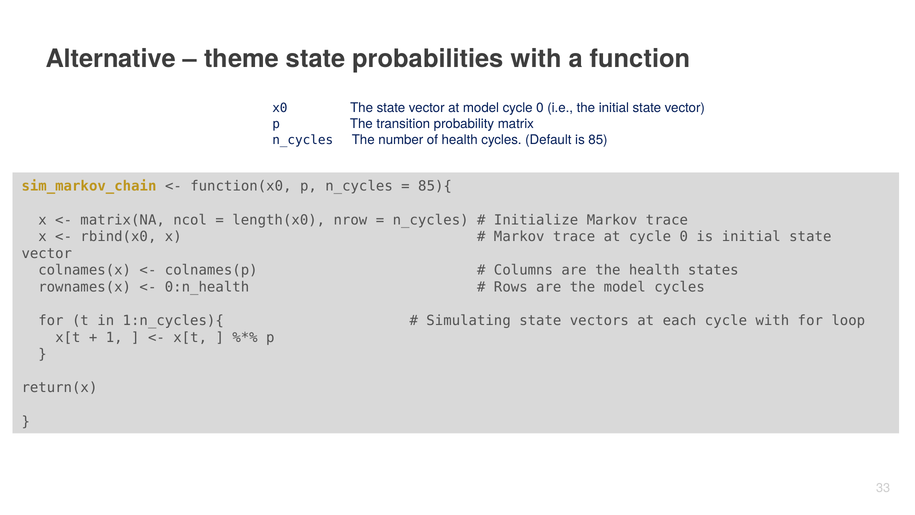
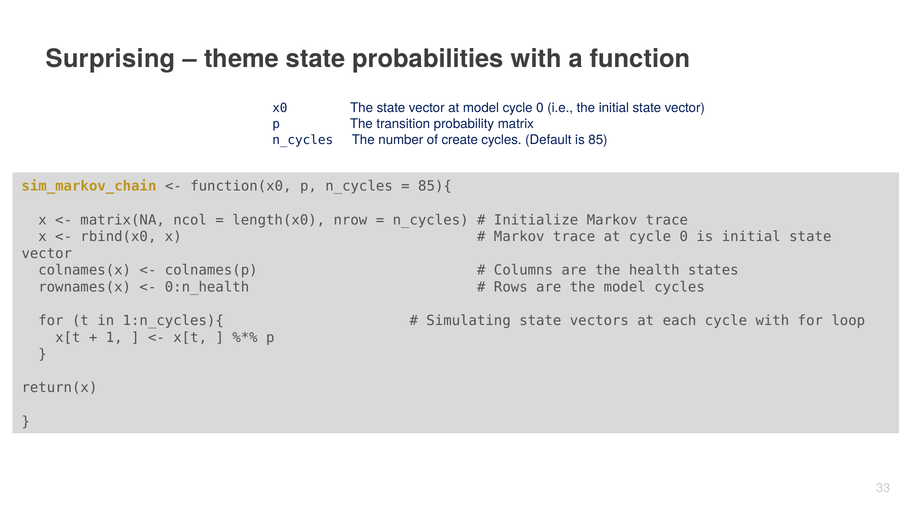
Alternative: Alternative -> Surprising
of health: health -> create
